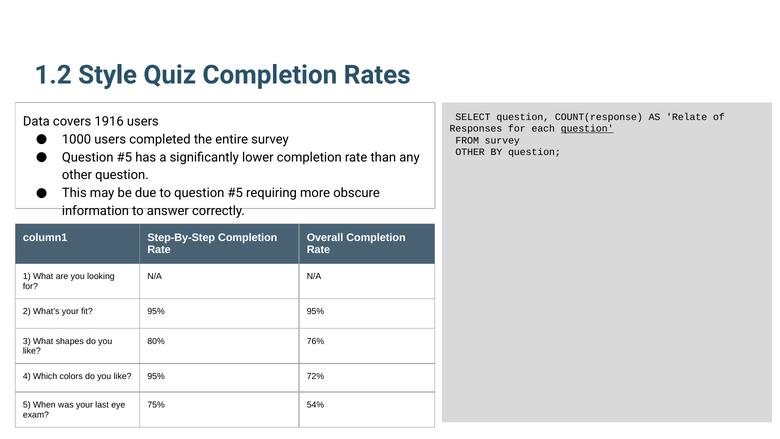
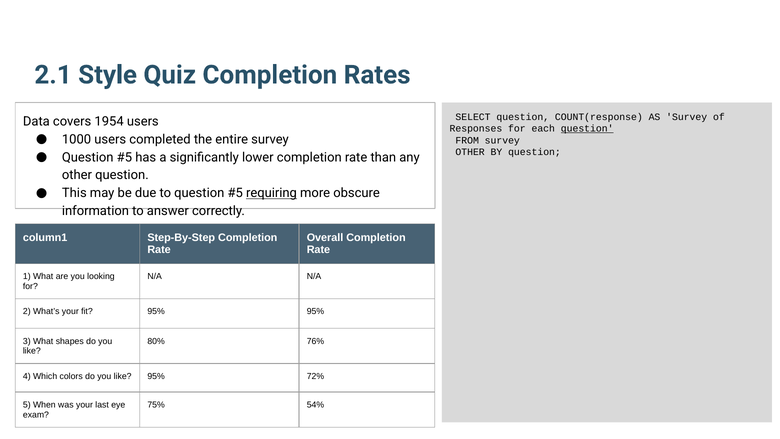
1.2: 1.2 -> 2.1
AS Relate: Relate -> Survey
1916: 1916 -> 1954
requiring underline: none -> present
